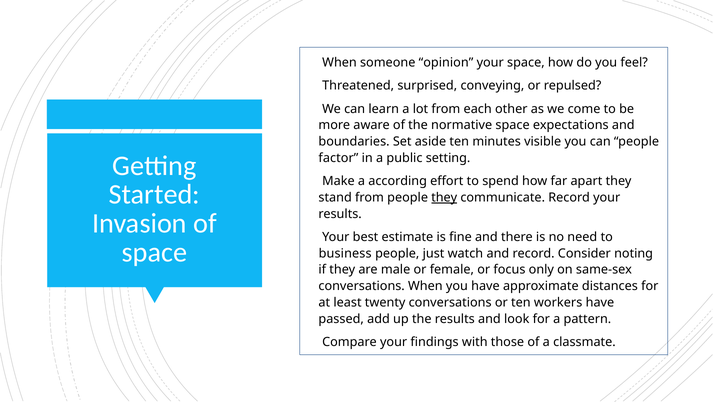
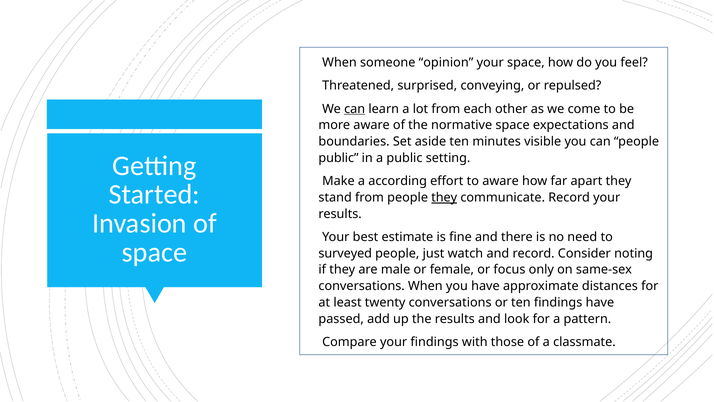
can at (355, 109) underline: none -> present
factor at (338, 158): factor -> public
to spend: spend -> aware
business: business -> surveyed
ten workers: workers -> findings
